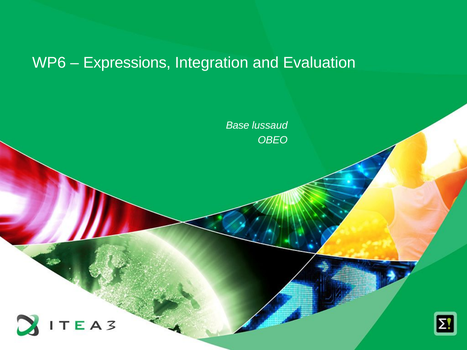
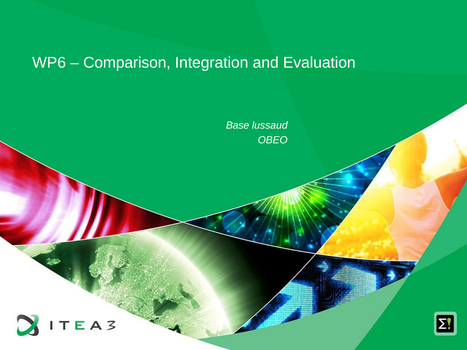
Expressions: Expressions -> Comparison
